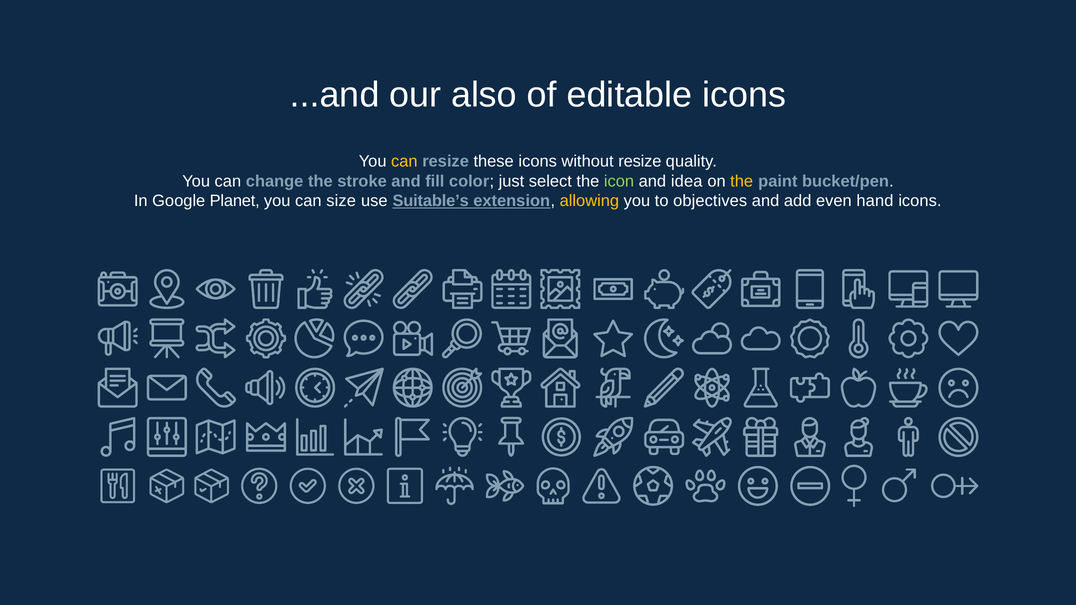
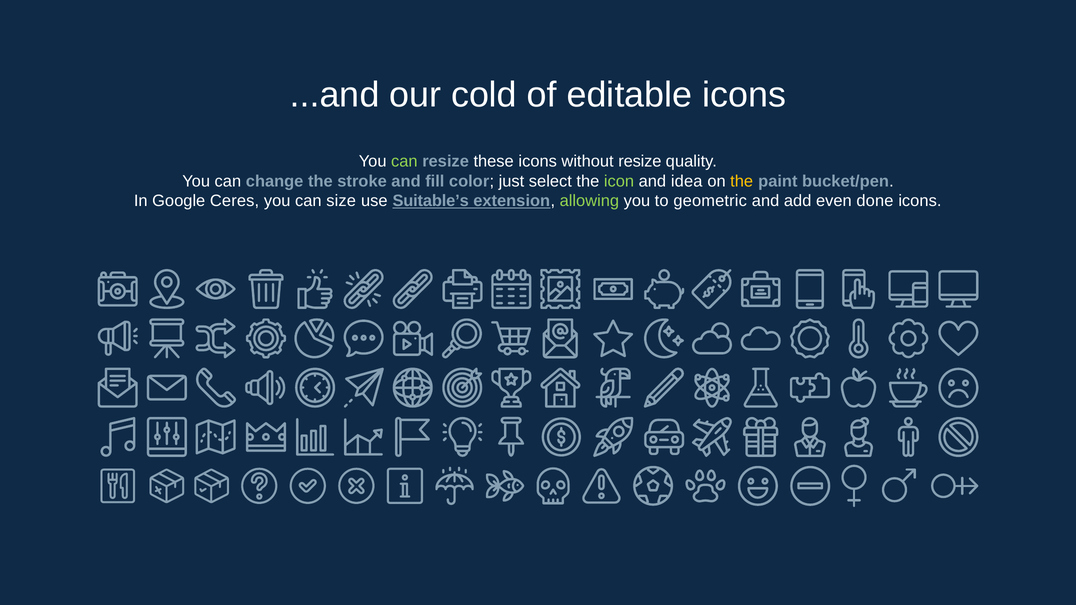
also: also -> cold
can at (404, 162) colour: yellow -> light green
Planet: Planet -> Ceres
allowing colour: yellow -> light green
objectives: objectives -> geometric
hand: hand -> done
